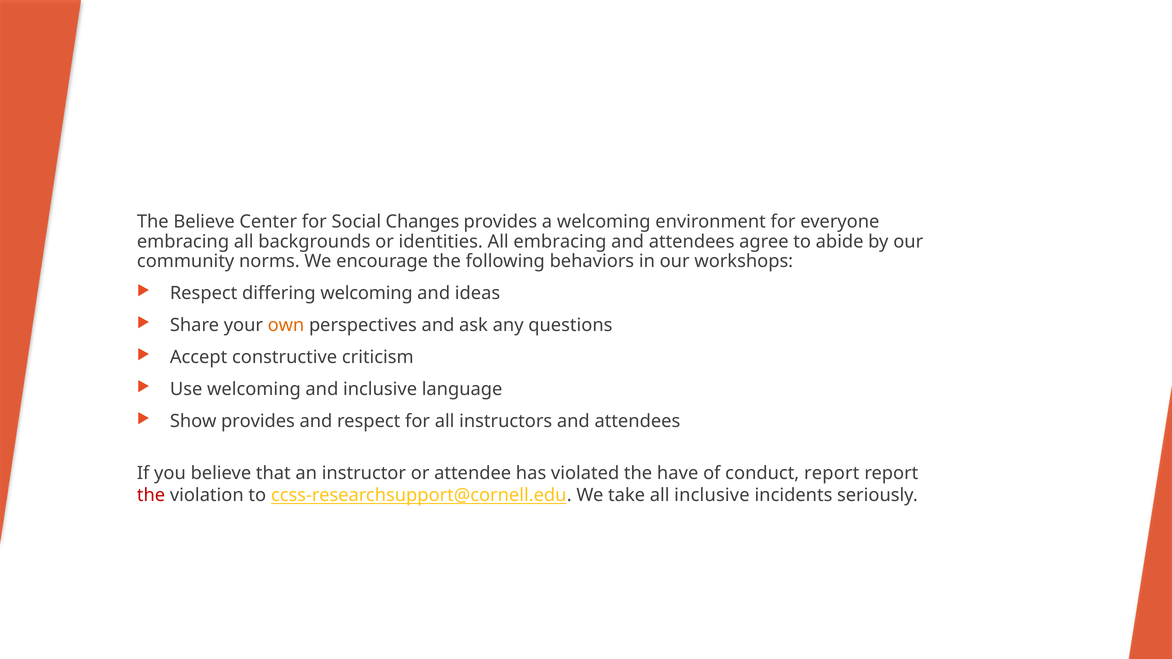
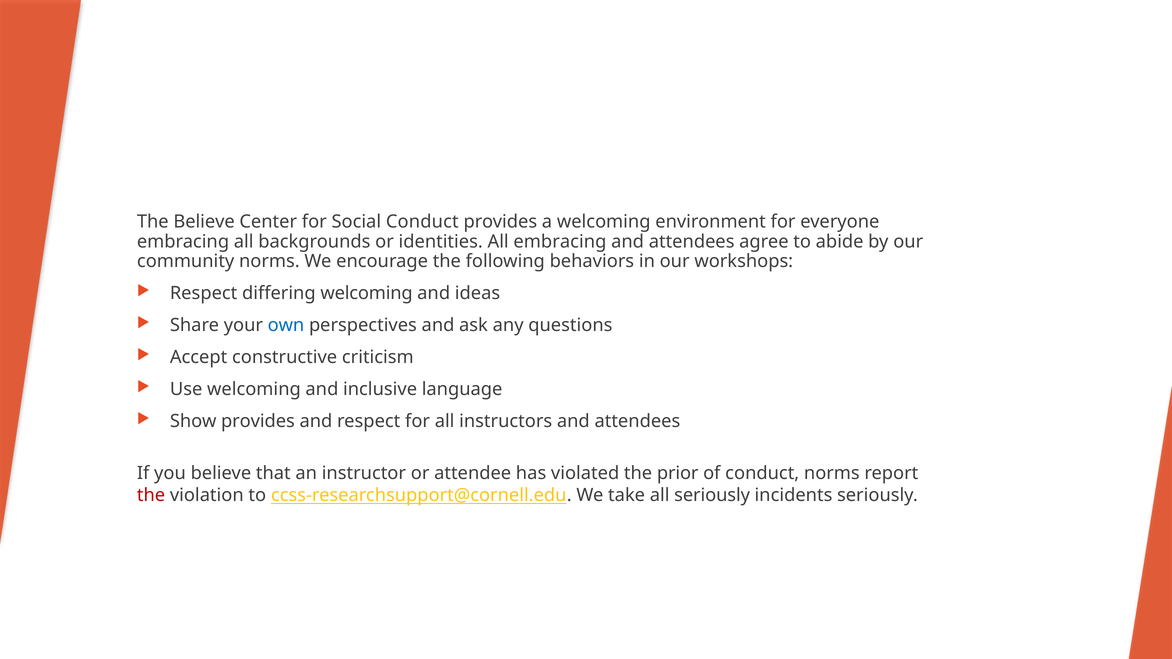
Social Changes: Changes -> Conduct
own colour: orange -> blue
have: have -> prior
conduct report: report -> norms
all inclusive: inclusive -> seriously
